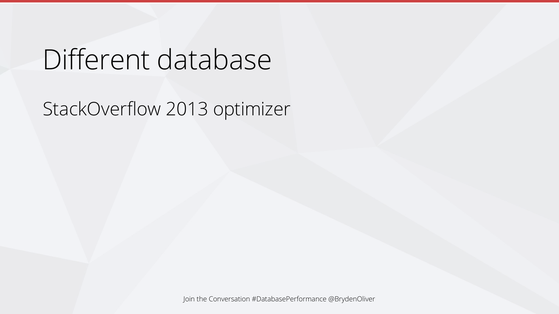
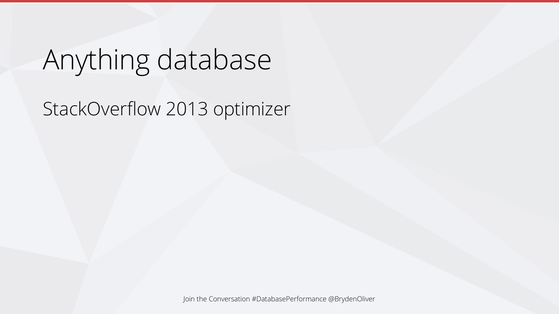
Different: Different -> Anything
